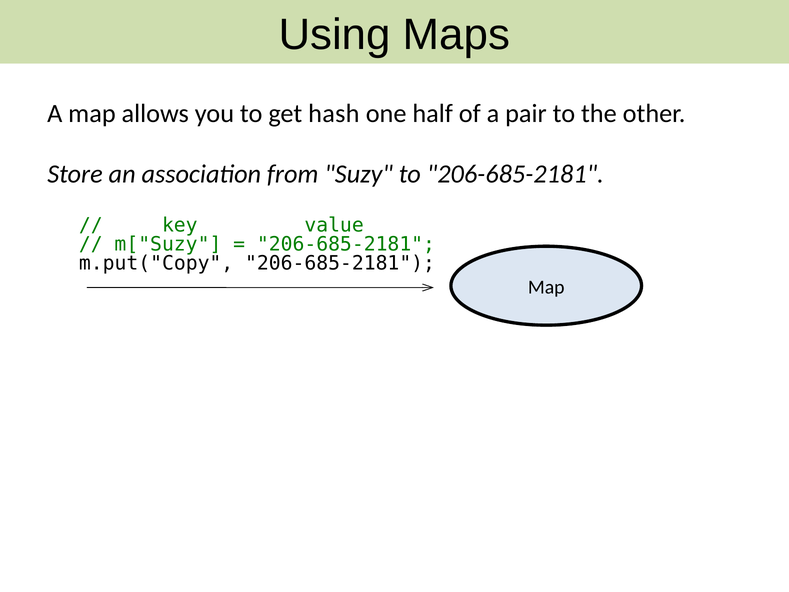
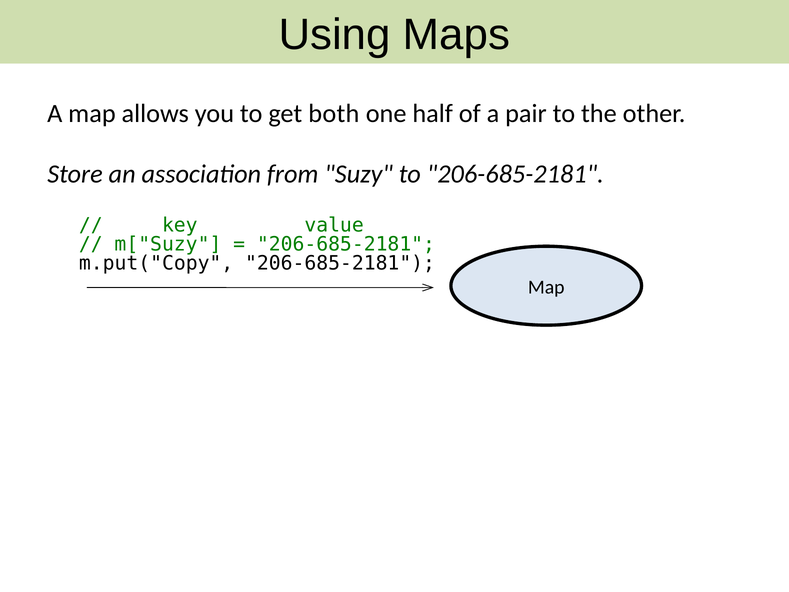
hash: hash -> both
